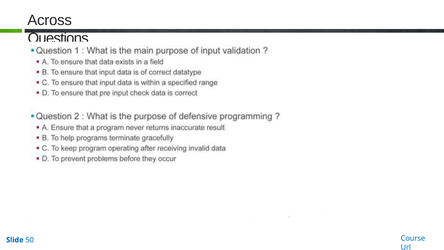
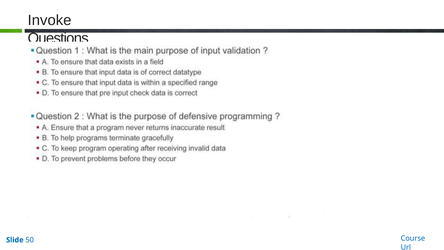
Across: Across -> Invoke
